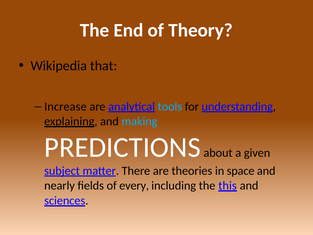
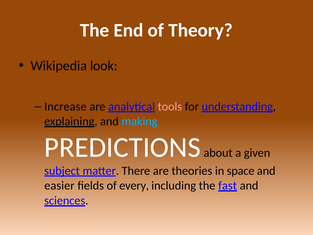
that: that -> look
tools colour: light blue -> pink
nearly: nearly -> easier
this: this -> fast
